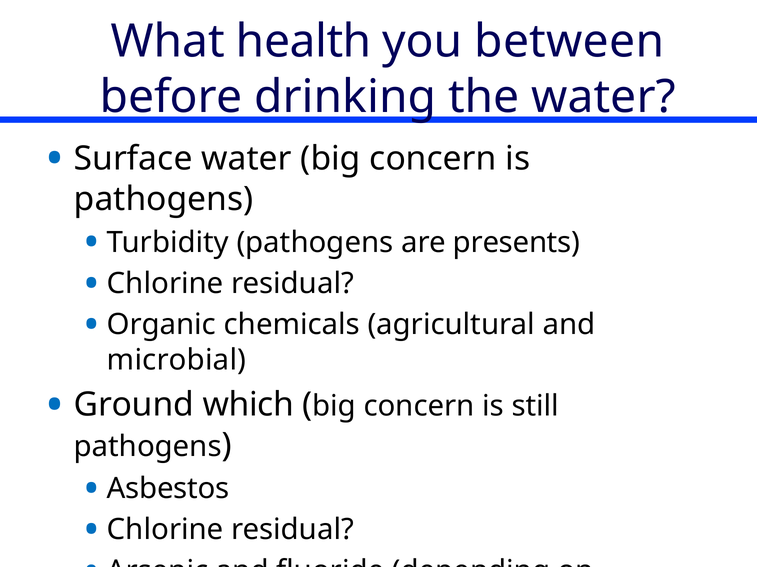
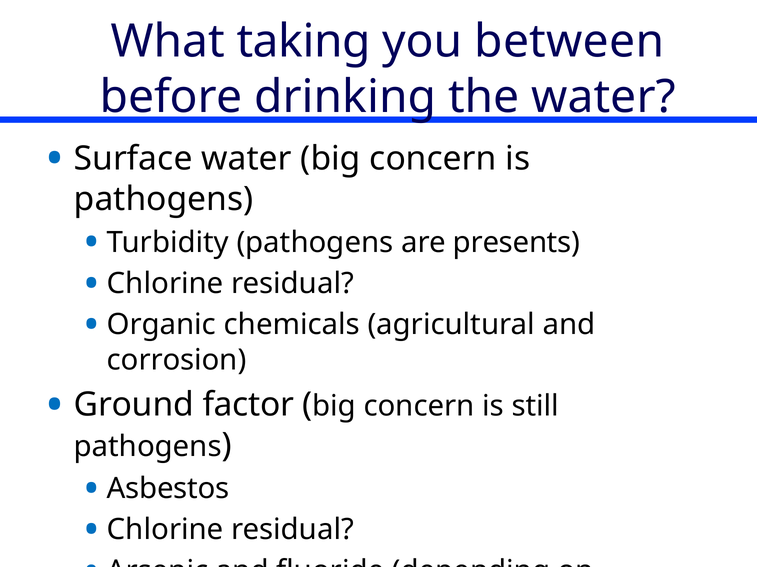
health: health -> taking
microbial: microbial -> corrosion
which: which -> factor
